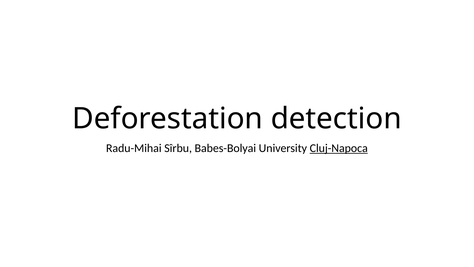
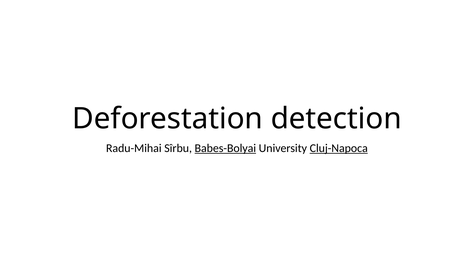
Babes-Bolyai underline: none -> present
